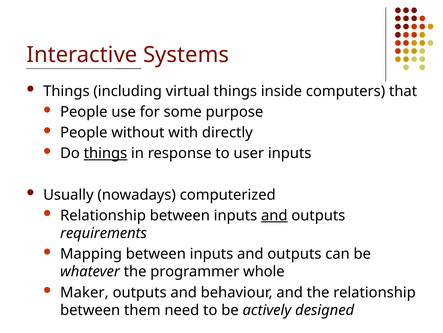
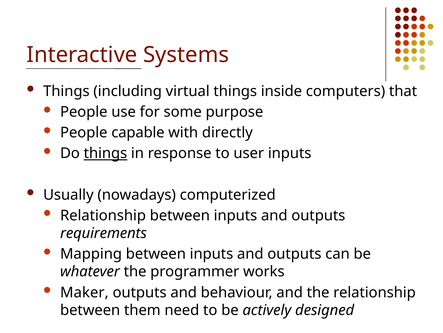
without: without -> capable
and at (274, 215) underline: present -> none
whole: whole -> works
